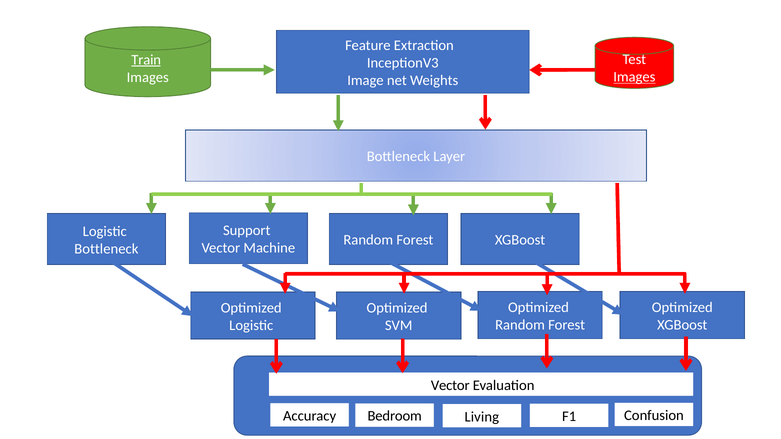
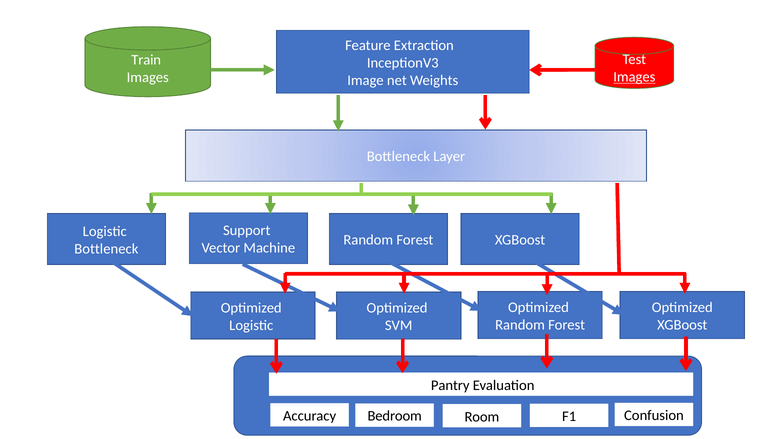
Train underline: present -> none
Vector at (450, 386): Vector -> Pantry
Living: Living -> Room
